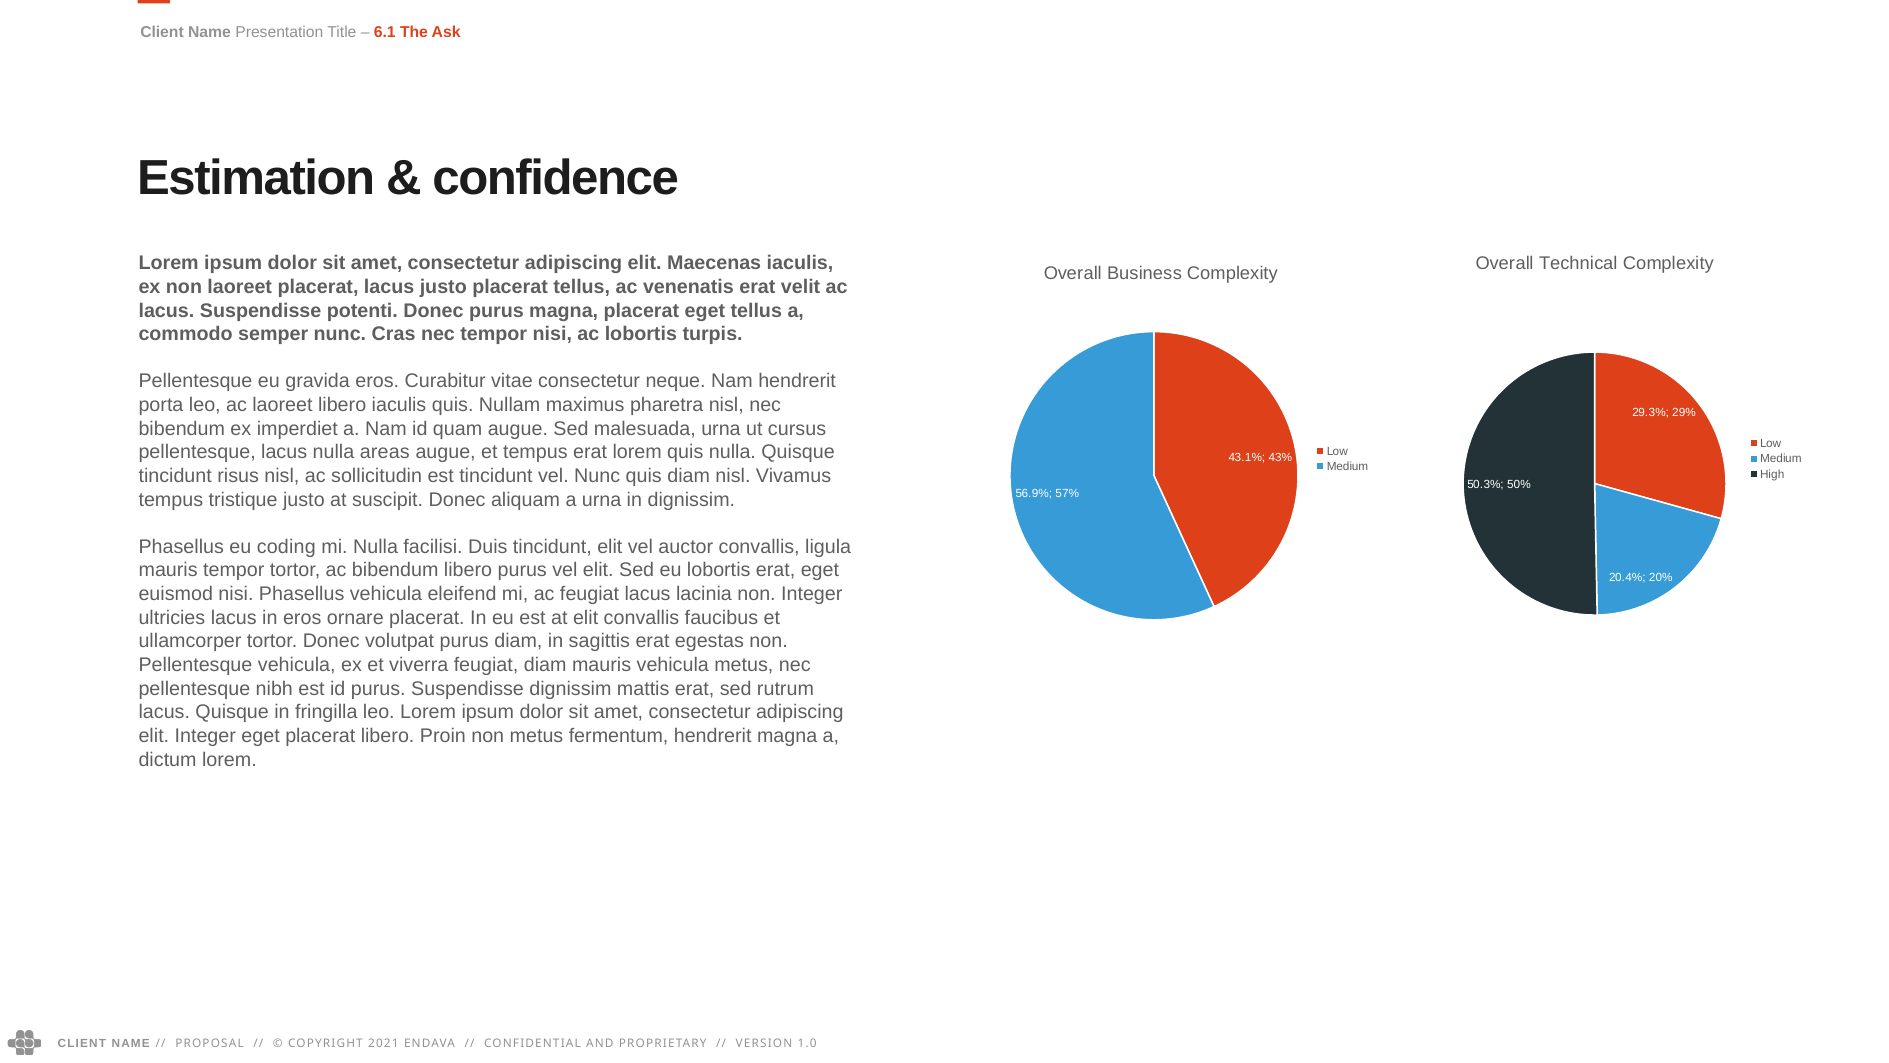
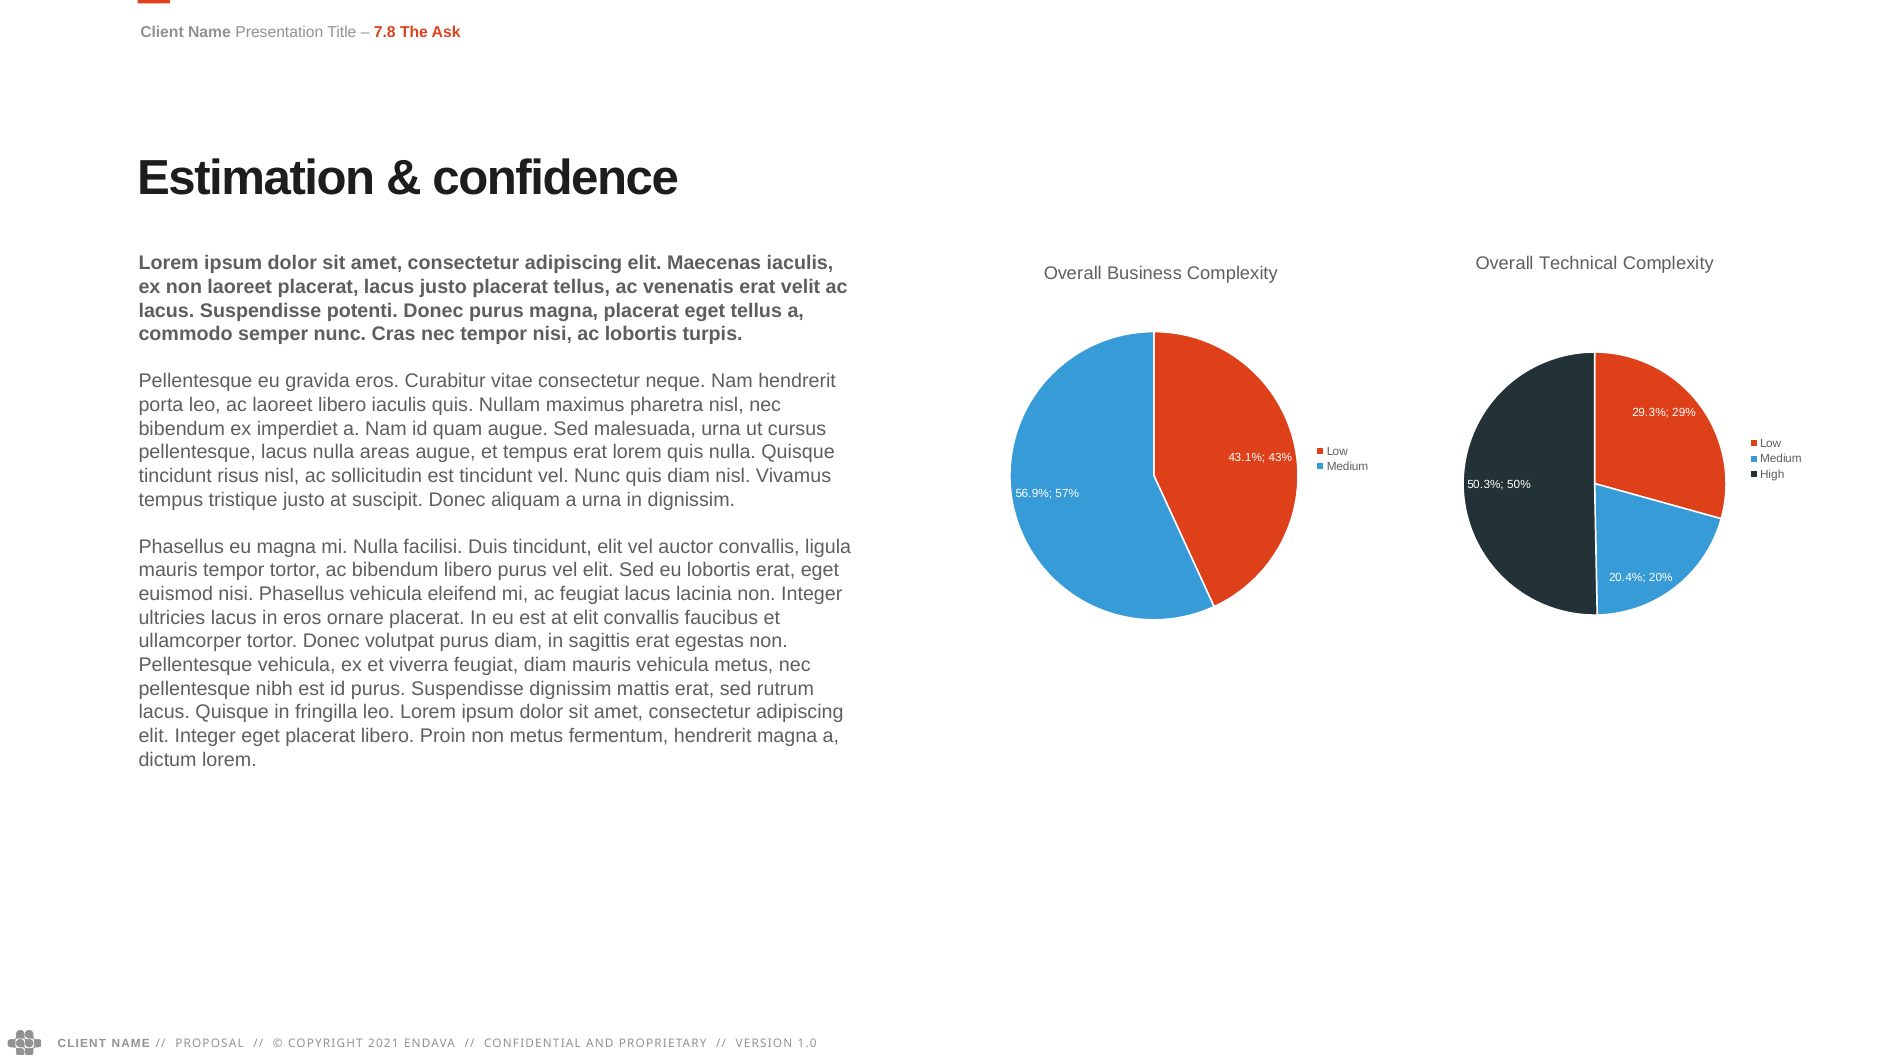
6.1: 6.1 -> 7.8
eu coding: coding -> magna
